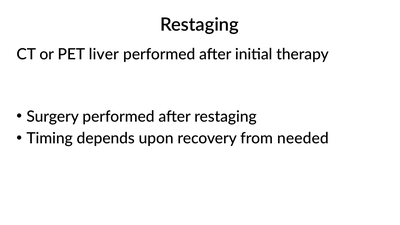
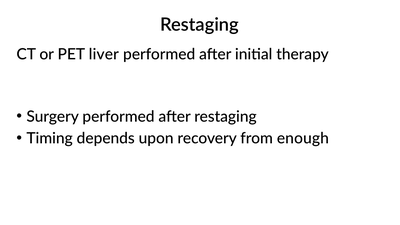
needed: needed -> enough
